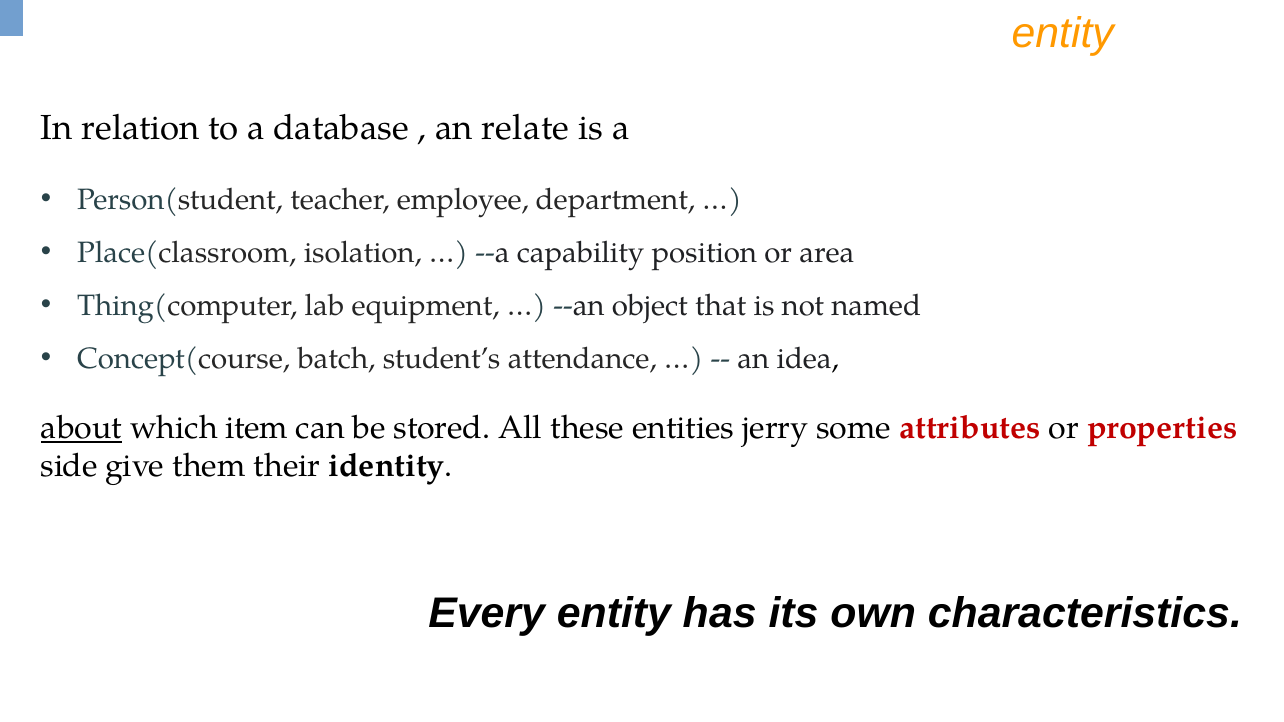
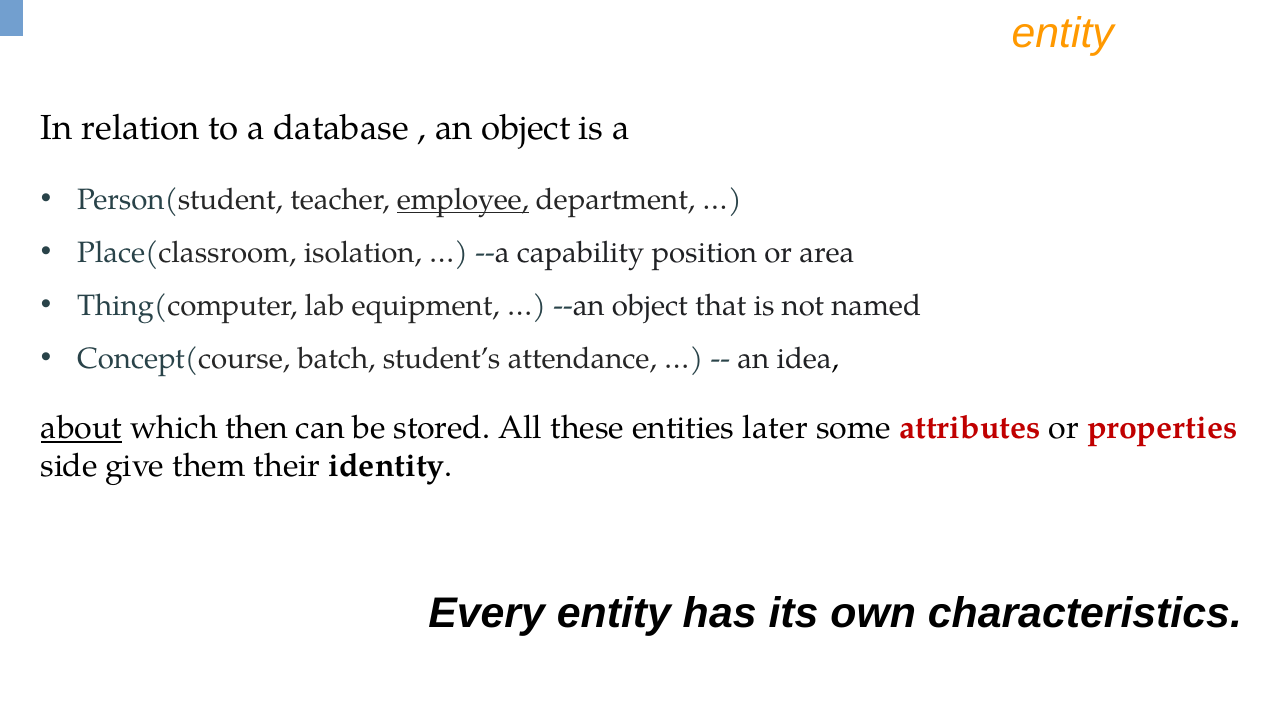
an relate: relate -> object
employee underline: none -> present
item: item -> then
jerry: jerry -> later
